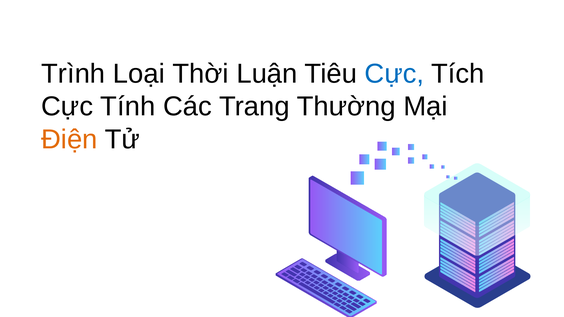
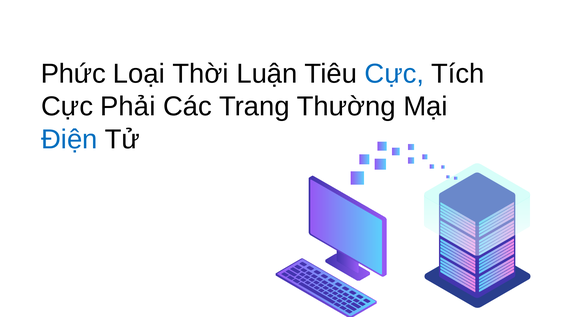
Trình: Trình -> Phức
Tính: Tính -> Phải
Điện colour: orange -> blue
